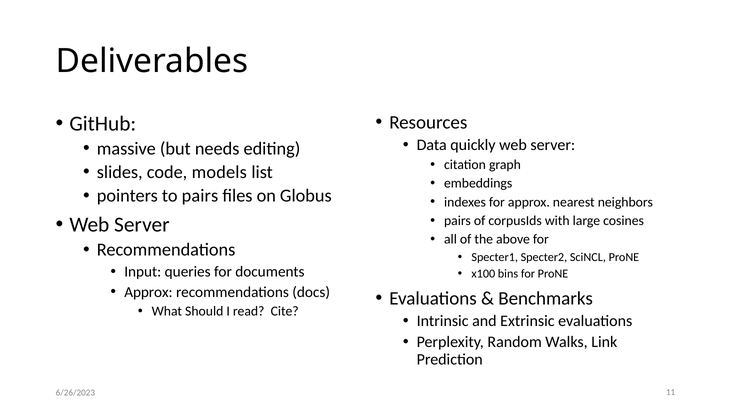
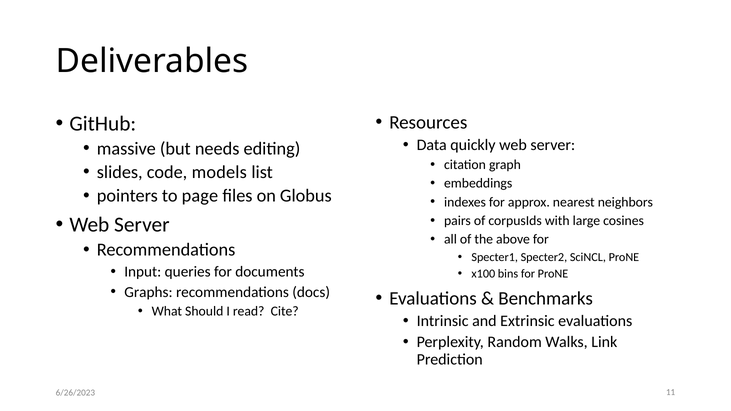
to pairs: pairs -> page
Approx at (148, 292): Approx -> Graphs
